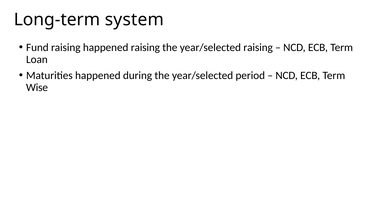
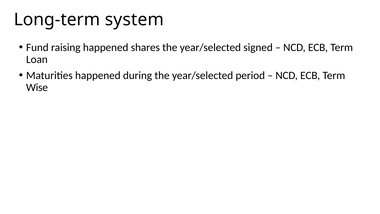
happened raising: raising -> shares
year/selected raising: raising -> signed
